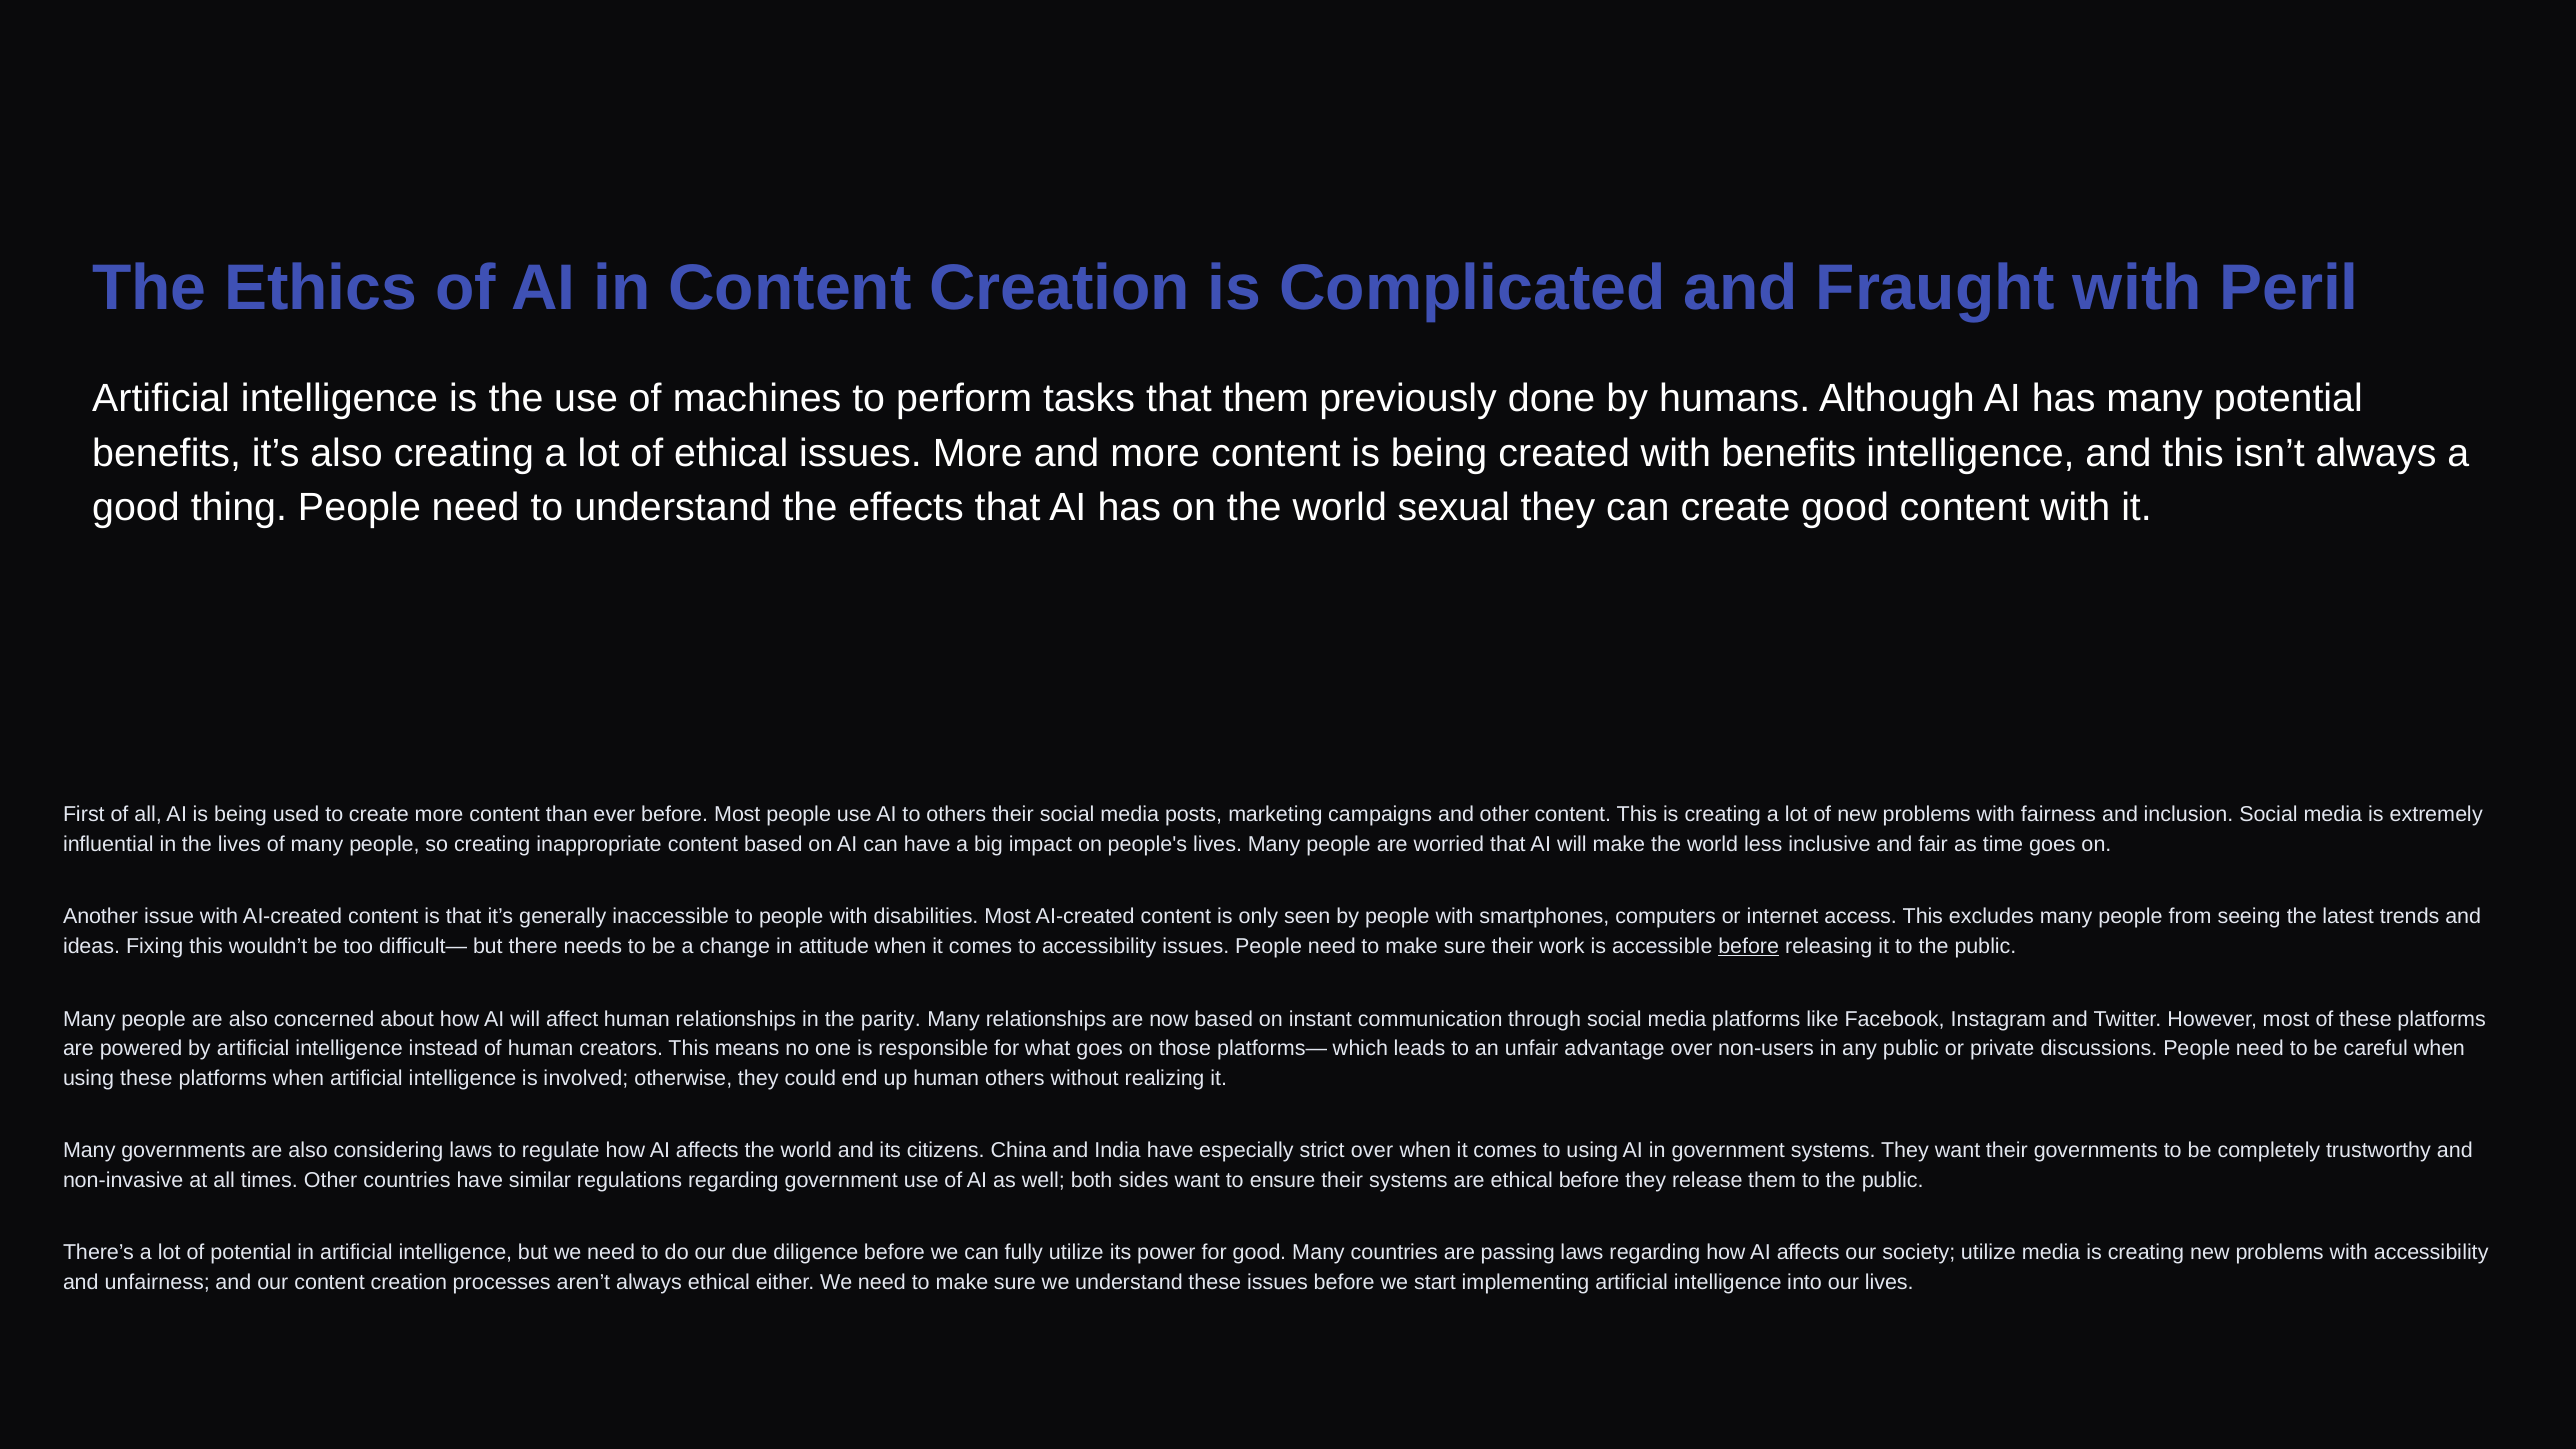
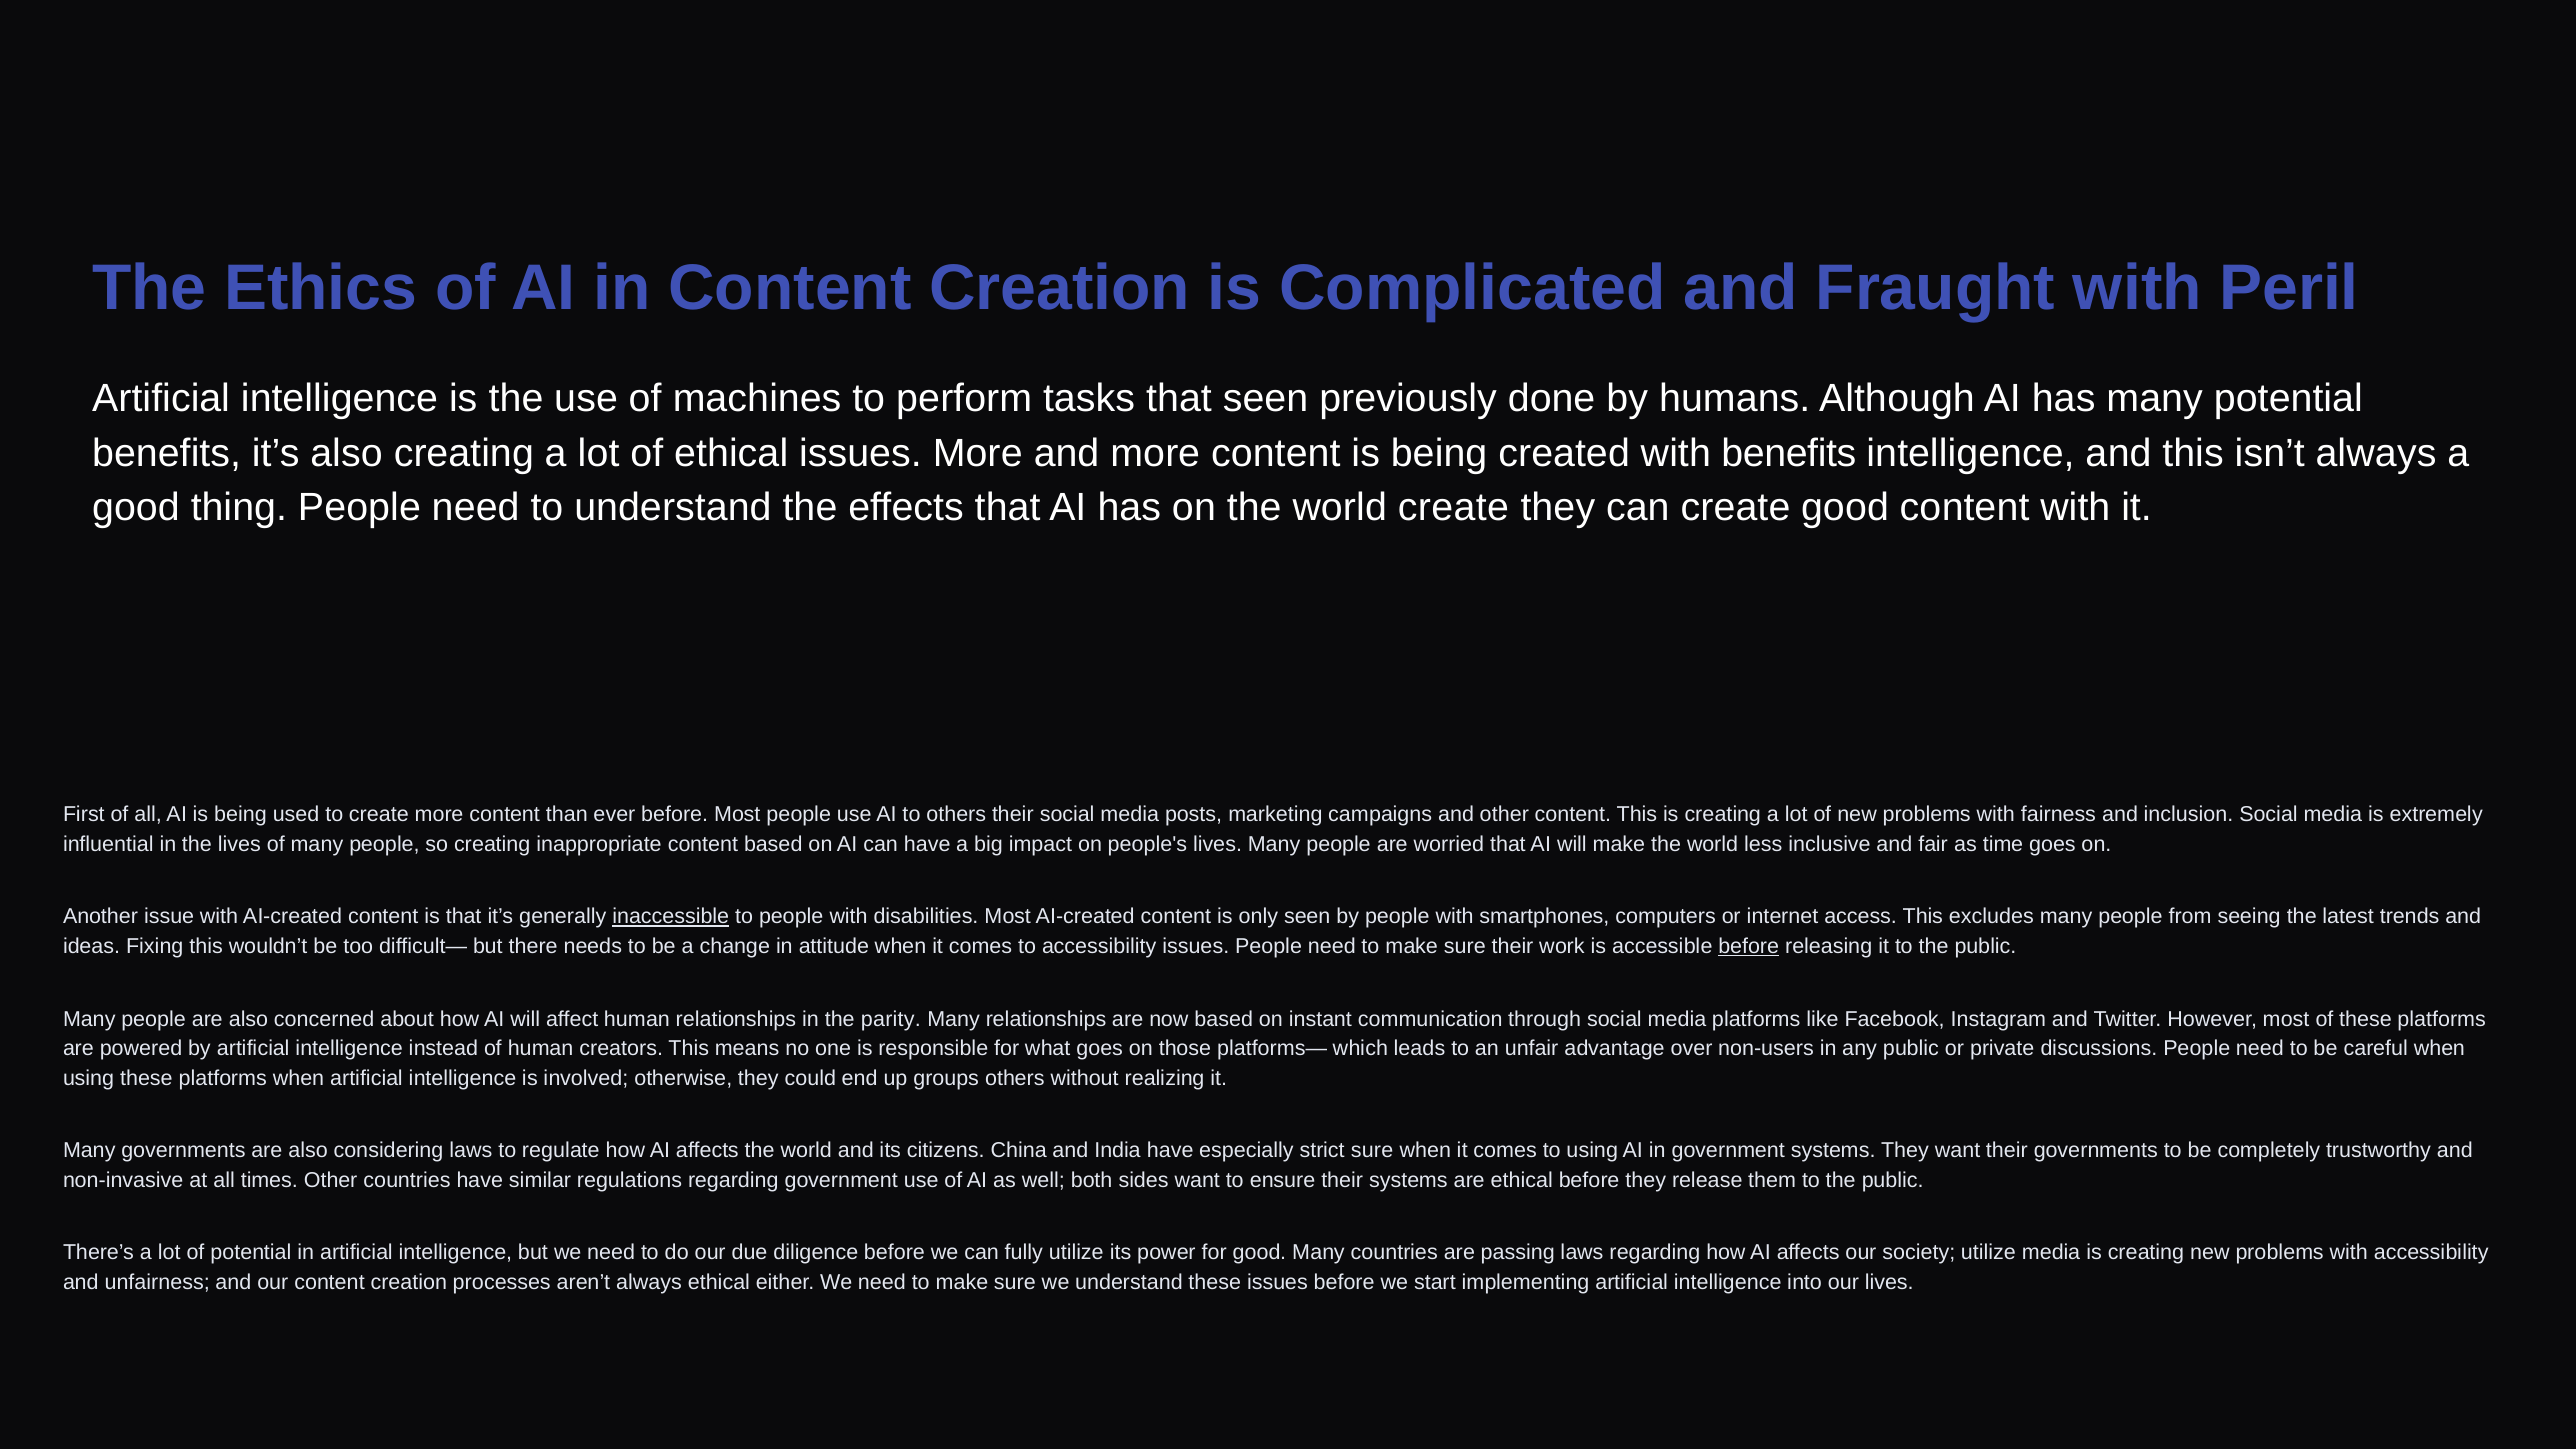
that them: them -> seen
world sexual: sexual -> create
inaccessible underline: none -> present
up human: human -> groups
strict over: over -> sure
